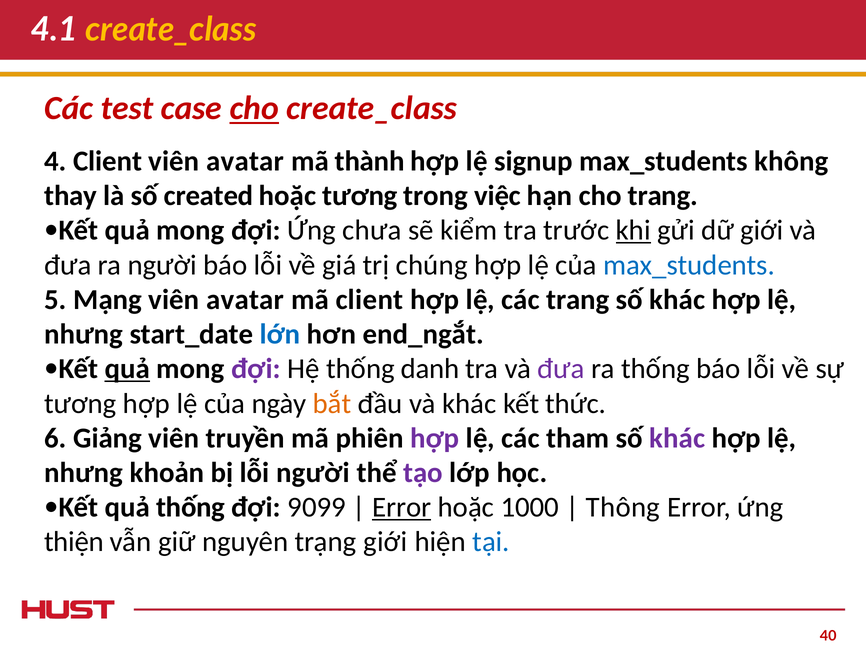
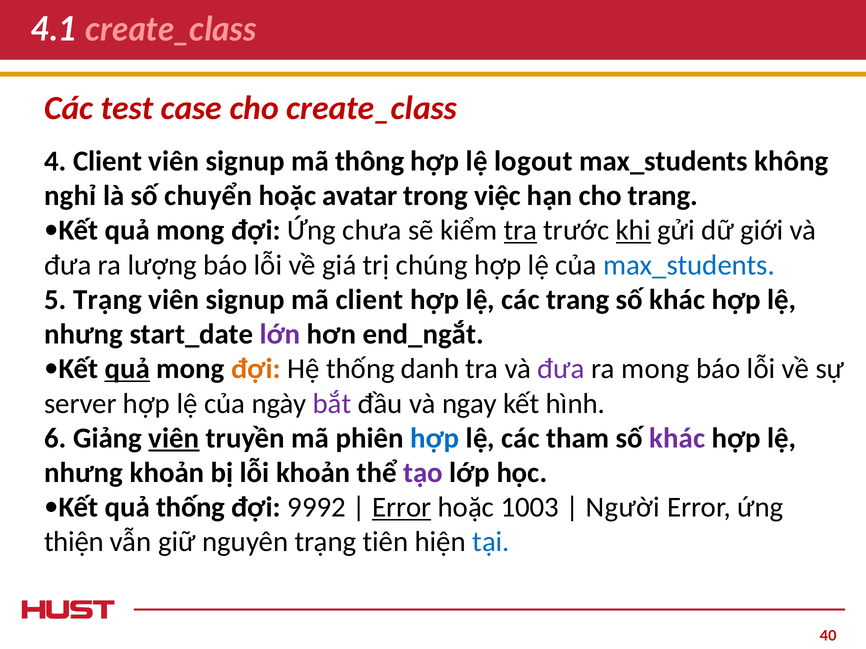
create_class at (171, 30) colour: yellow -> pink
cho at (254, 108) underline: present -> none
avatar at (245, 161): avatar -> signup
thành: thành -> thông
signup: signup -> logout
thay: thay -> nghỉ
created: created -> chuyển
hoặc tương: tương -> avatar
tra at (520, 231) underline: none -> present
ra người: người -> lượng
5 Mạng: Mạng -> Trạng
avatar at (245, 300): avatar -> signup
lớn colour: blue -> purple
đợi at (256, 369) colour: purple -> orange
ra thống: thống -> mong
tương at (80, 404): tương -> server
bắt colour: orange -> purple
và khác: khác -> ngay
thức: thức -> hình
viên at (174, 438) underline: none -> present
hợp at (435, 438) colour: purple -> blue
lỗi người: người -> khoản
9099: 9099 -> 9992
1000: 1000 -> 1003
Thông: Thông -> Người
trạng giới: giới -> tiên
